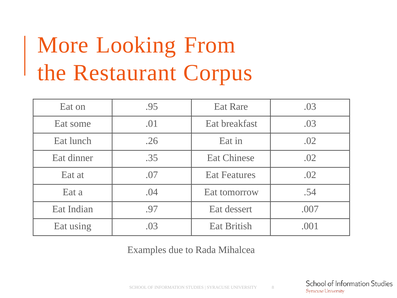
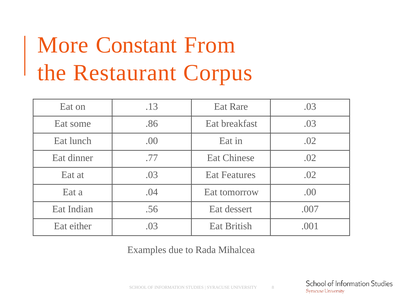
Looking: Looking -> Constant
.95: .95 -> .13
.01: .01 -> .86
lunch .26: .26 -> .00
.35: .35 -> .77
at .07: .07 -> .03
tomorrow .54: .54 -> .00
.97: .97 -> .56
using: using -> either
